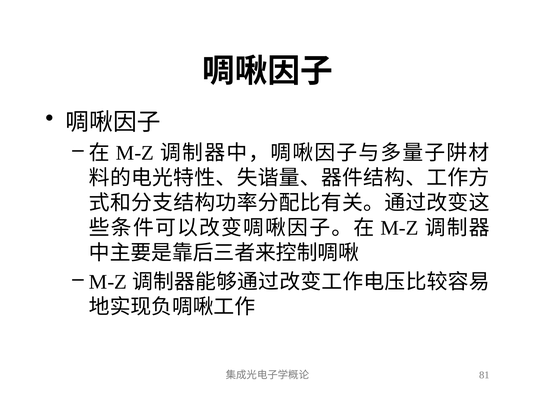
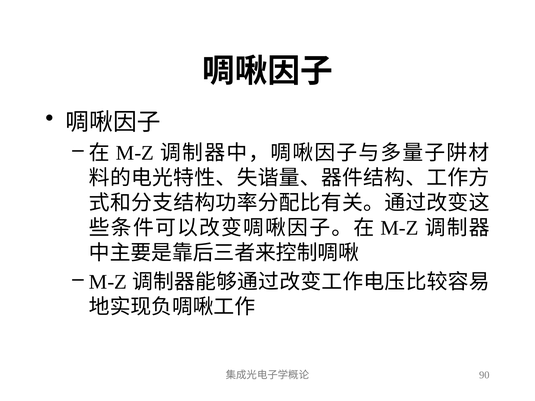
81: 81 -> 90
